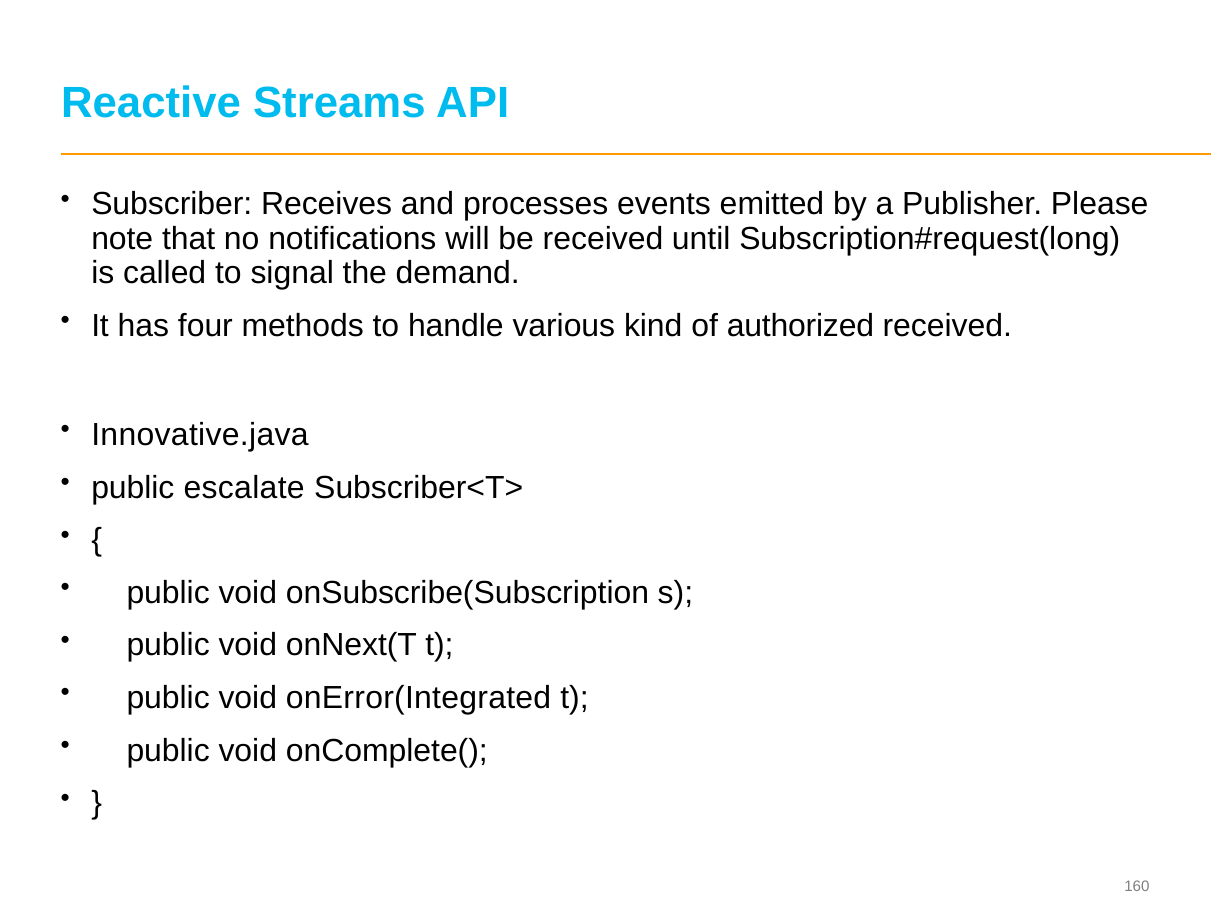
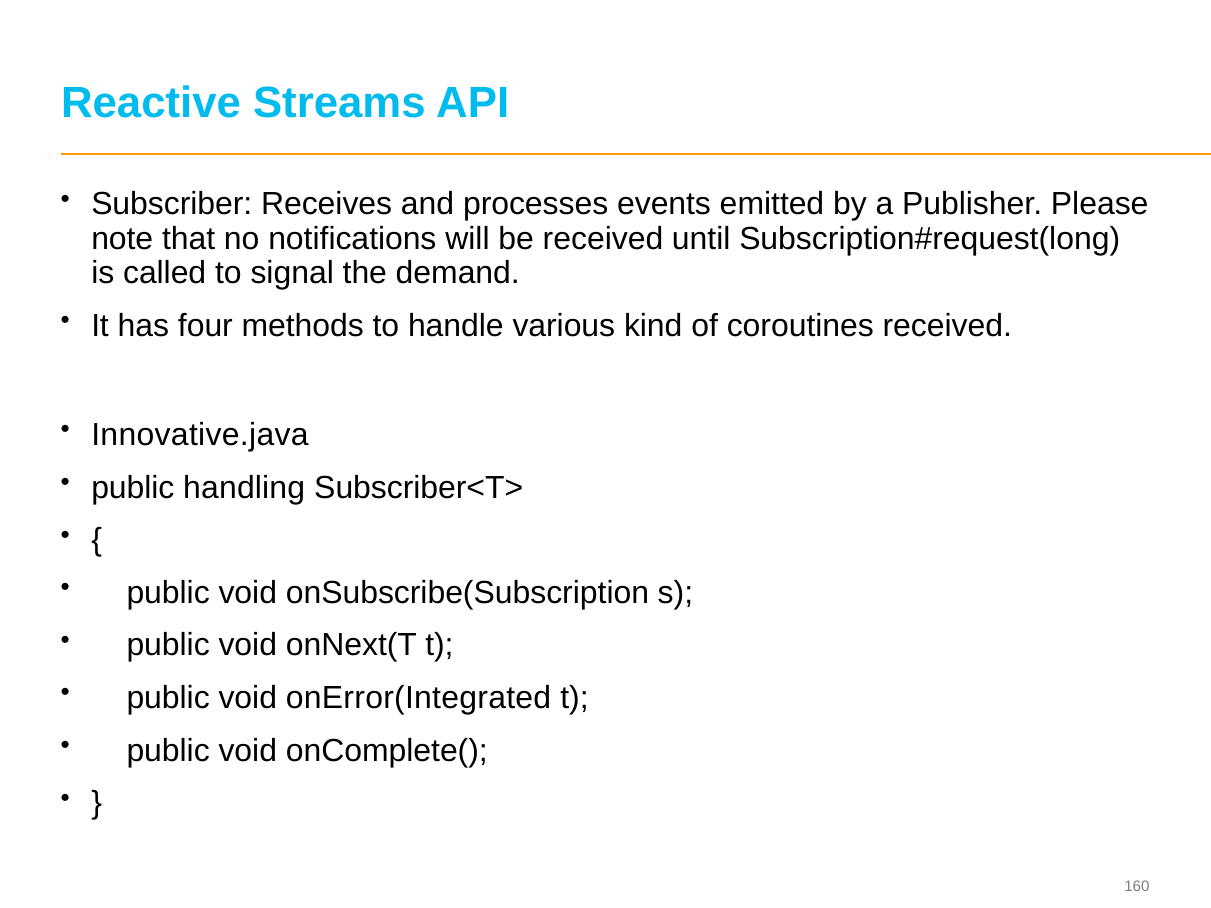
authorized: authorized -> coroutines
escalate: escalate -> handling
